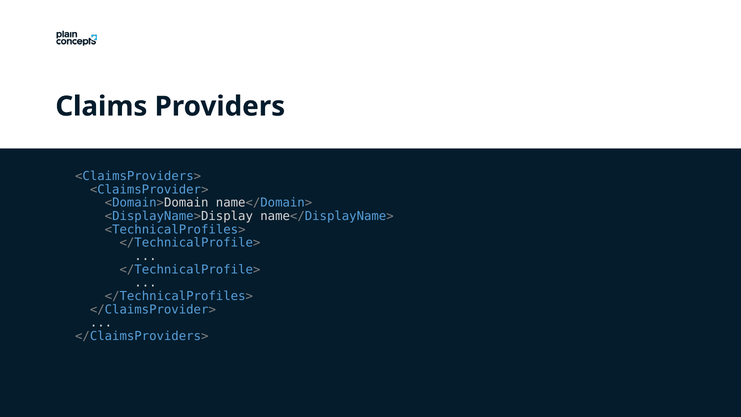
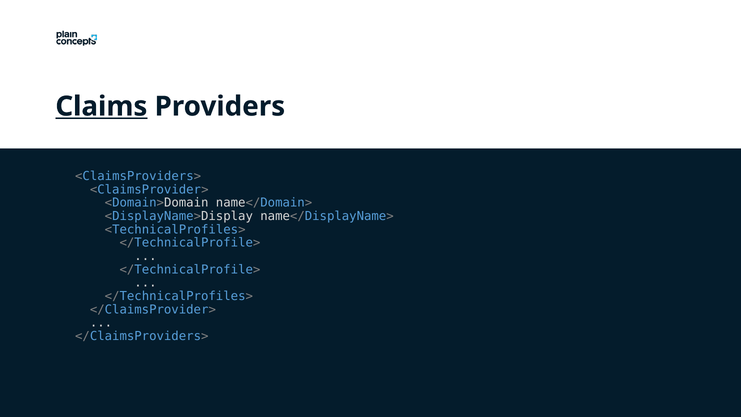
Claims underline: none -> present
